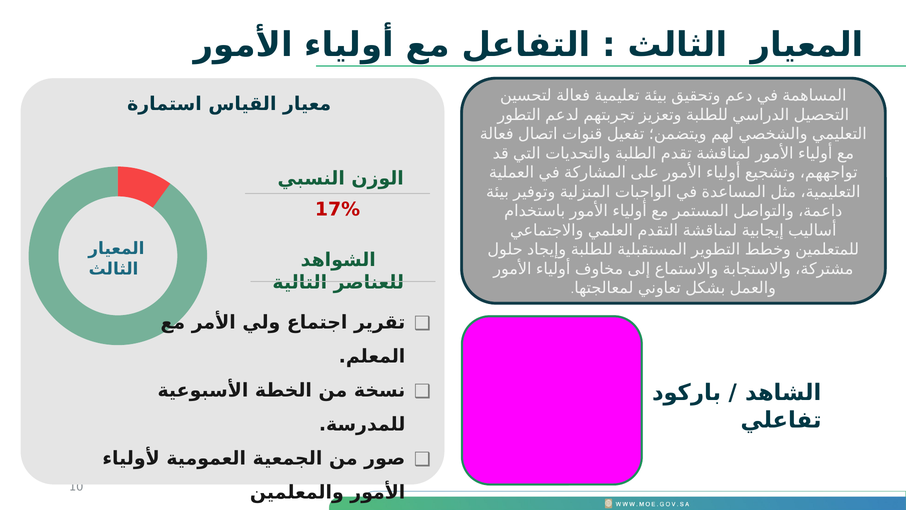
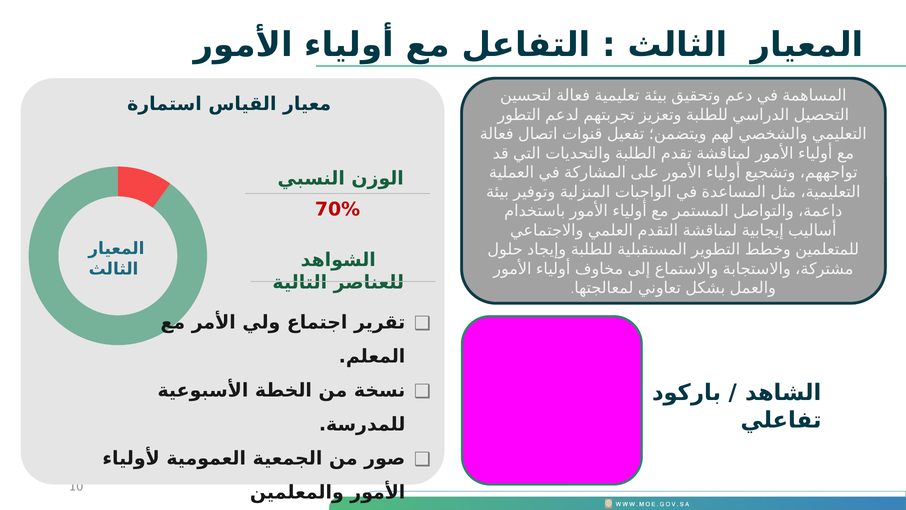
17%: 17% -> 70%
